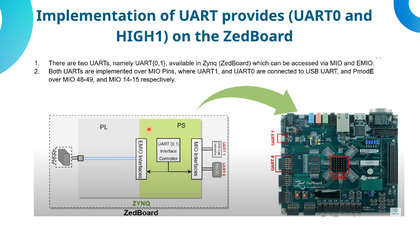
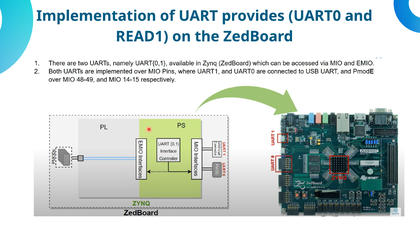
HIGH1: HIGH1 -> READ1
